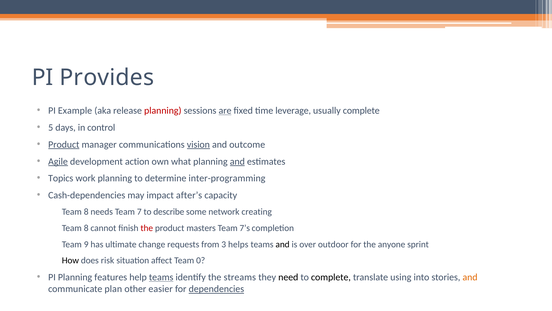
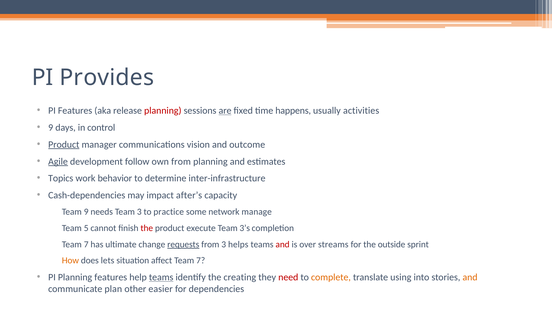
PI Example: Example -> Features
leverage: leverage -> happens
usually complete: complete -> activities
5 at (51, 127): 5 -> 9
vision underline: present -> none
action: action -> follow
own what: what -> from
and at (237, 161) underline: present -> none
work planning: planning -> behavior
inter-programming: inter-programming -> inter-infrastructure
8 at (86, 212): 8 -> 9
Team 7: 7 -> 3
describe: describe -> practice
creating: creating -> manage
8 at (86, 228): 8 -> 5
masters: masters -> execute
7’s: 7’s -> 3’s
9 at (86, 244): 9 -> 7
requests underline: none -> present
and at (283, 244) colour: black -> red
outdoor: outdoor -> streams
anyone: anyone -> outside
How colour: black -> orange
risk: risk -> lets
affect Team 0: 0 -> 7
streams: streams -> creating
need colour: black -> red
complete at (331, 277) colour: black -> orange
dependencies underline: present -> none
